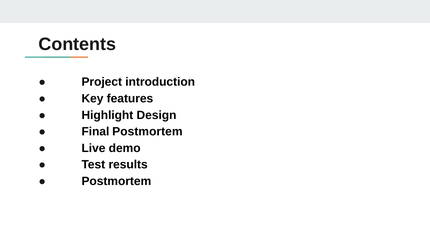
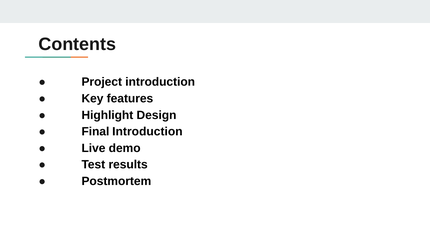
Final Postmortem: Postmortem -> Introduction
